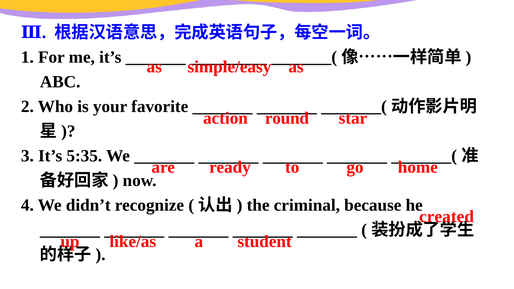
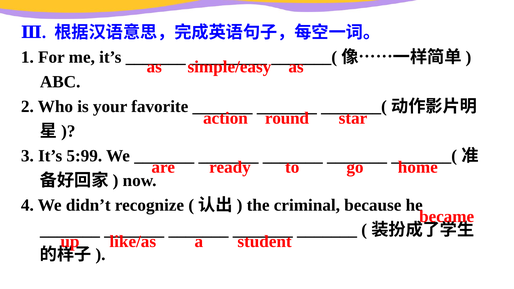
5:35: 5:35 -> 5:99
created: created -> became
